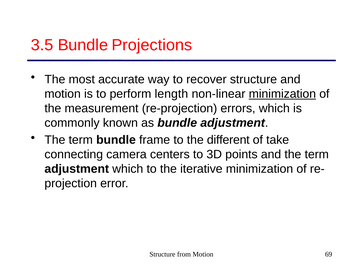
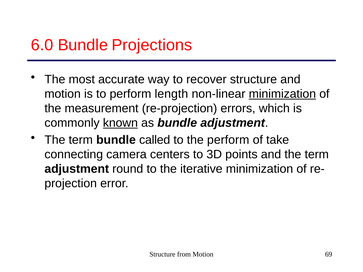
3.5: 3.5 -> 6.0
known underline: none -> present
frame: frame -> called
the different: different -> perform
adjustment which: which -> round
